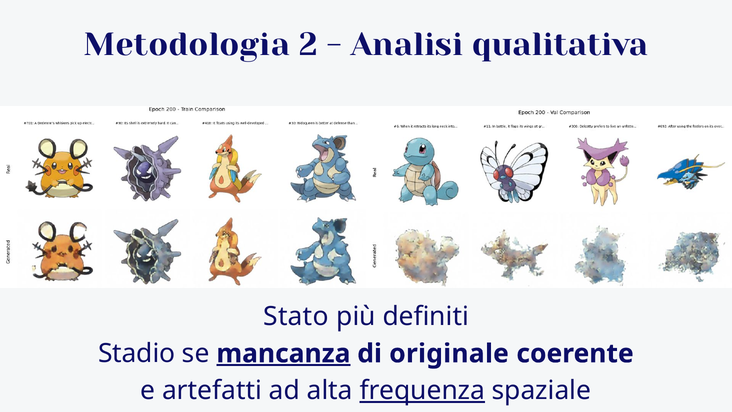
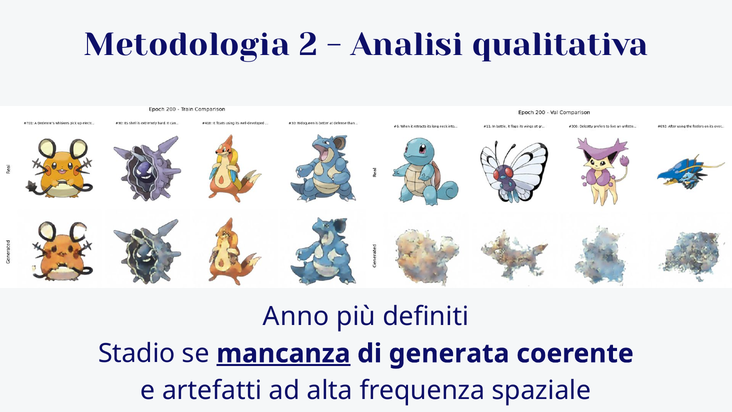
Stato: Stato -> Anno
originale: originale -> generata
frequenza underline: present -> none
